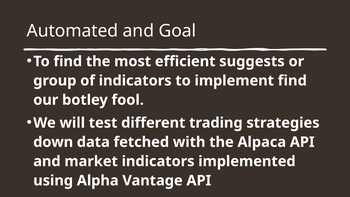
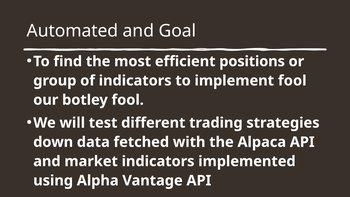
suggests: suggests -> positions
implement find: find -> fool
